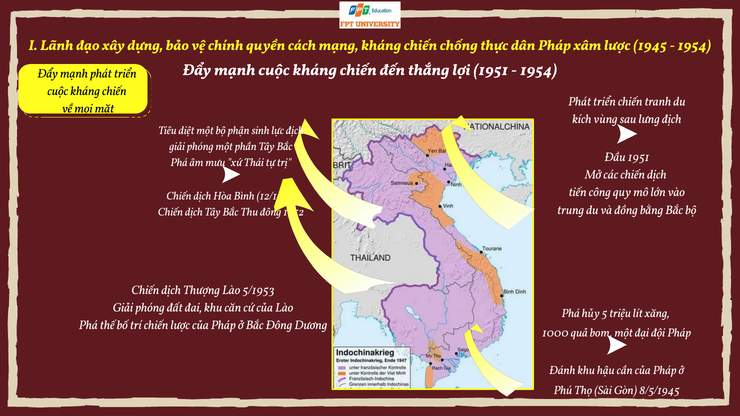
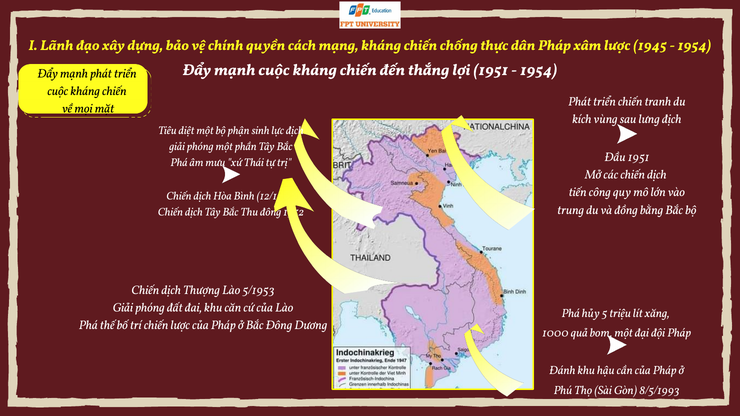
8/5/1945: 8/5/1945 -> 8/5/1993
